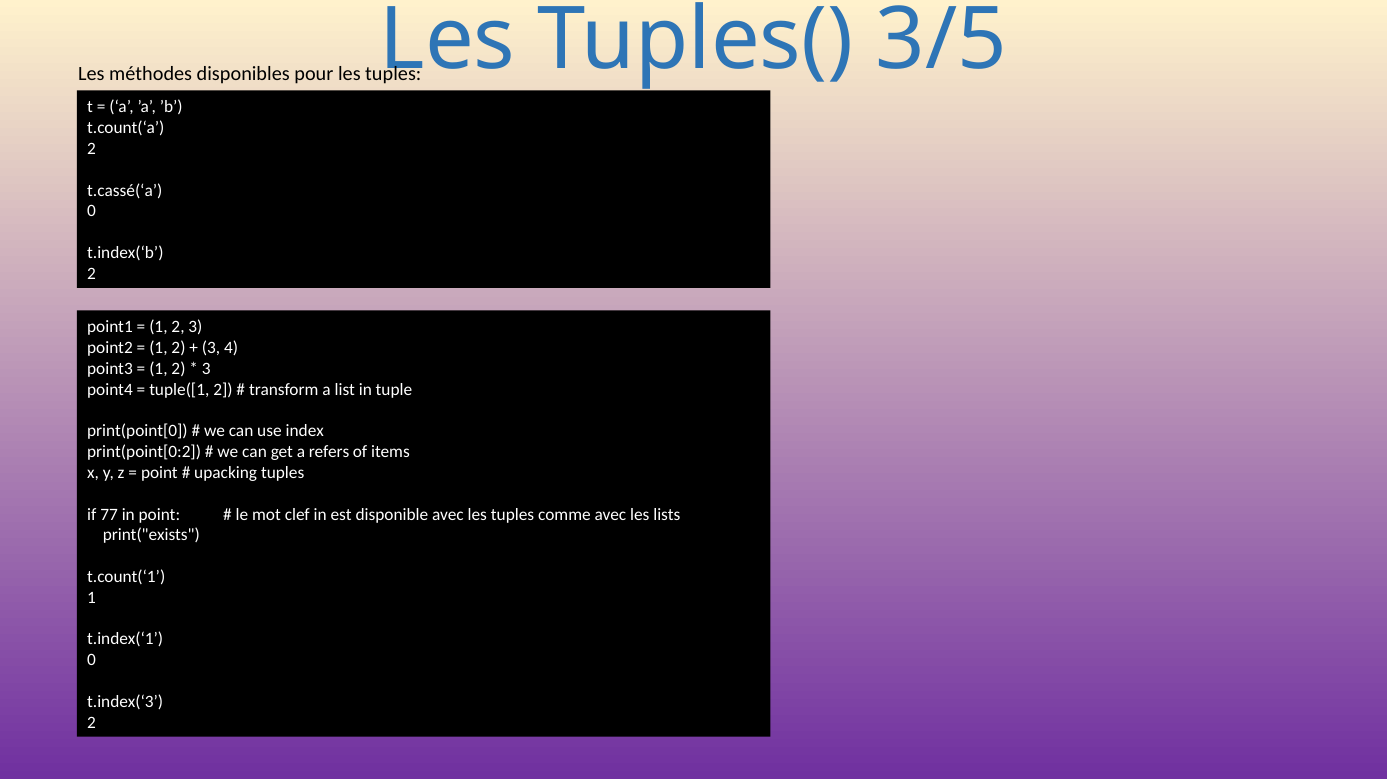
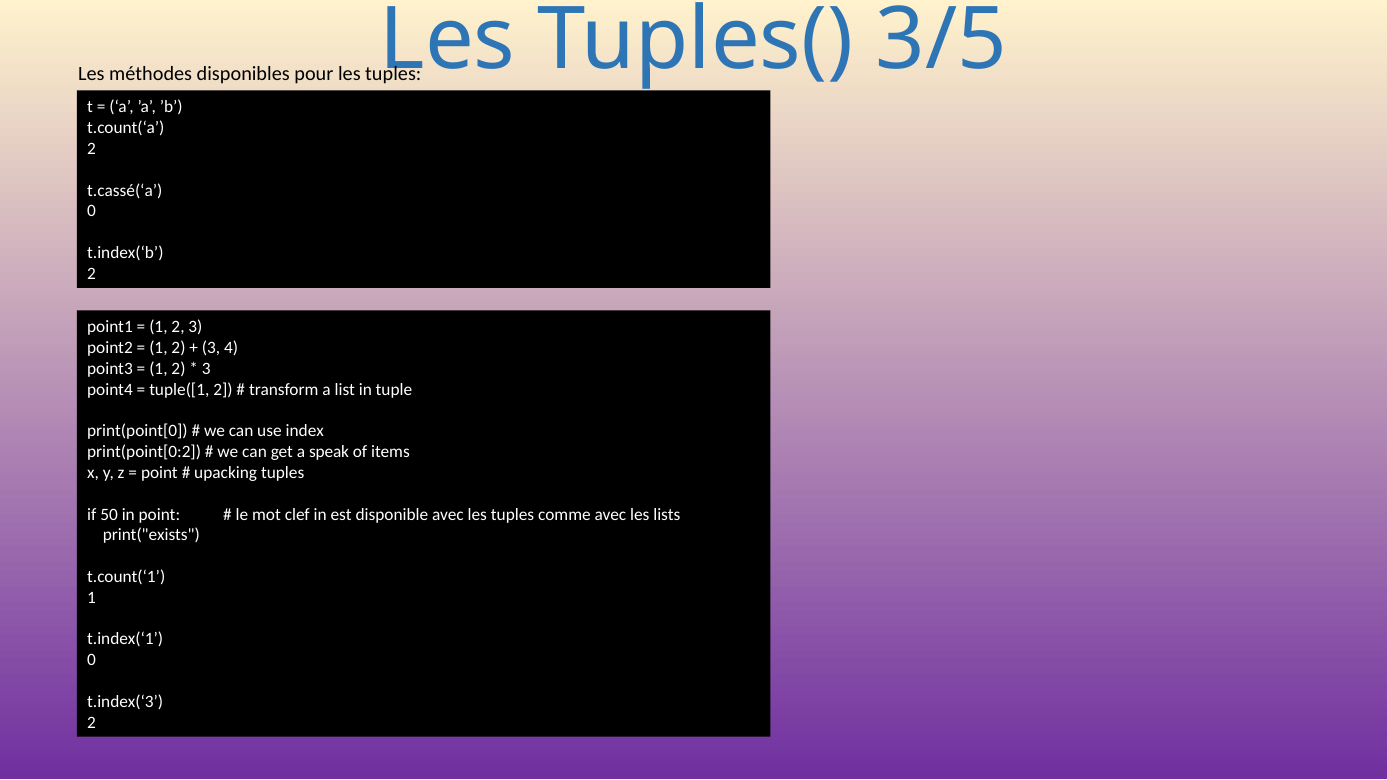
refers: refers -> speak
77: 77 -> 50
